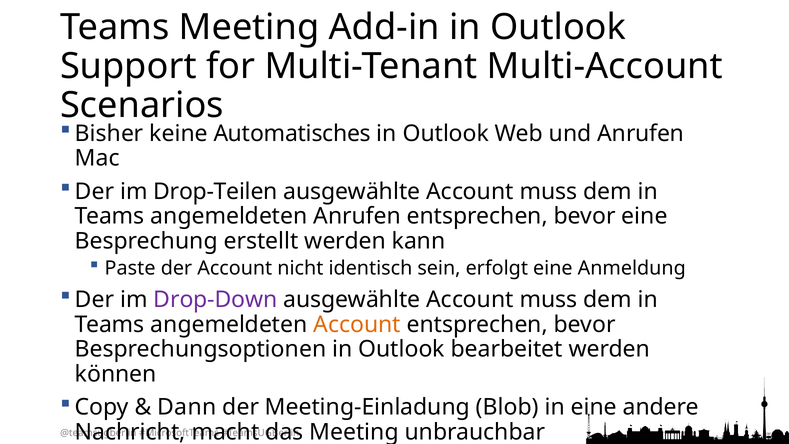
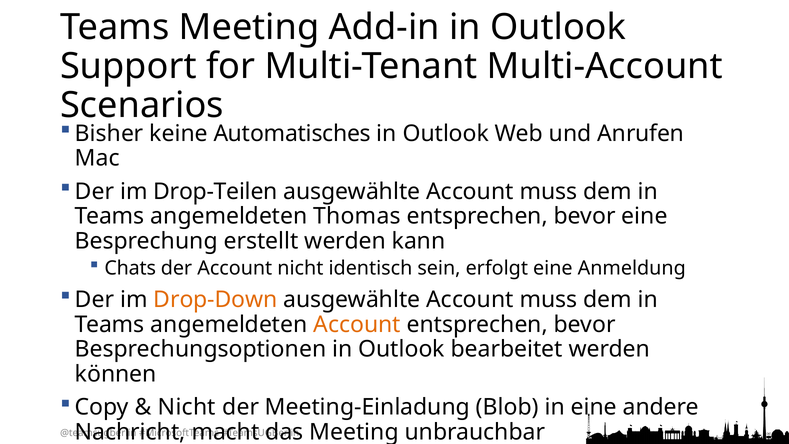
angemeldeten Anrufen: Anrufen -> Thomas
Paste: Paste -> Chats
Drop-Down colour: purple -> orange
Dann at (187, 407): Dann -> Nicht
